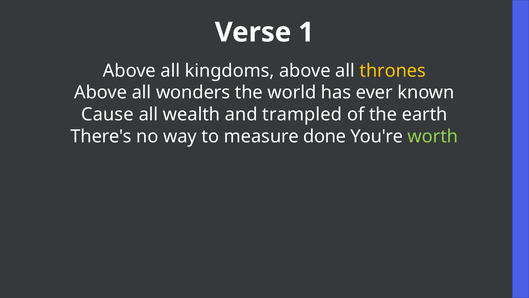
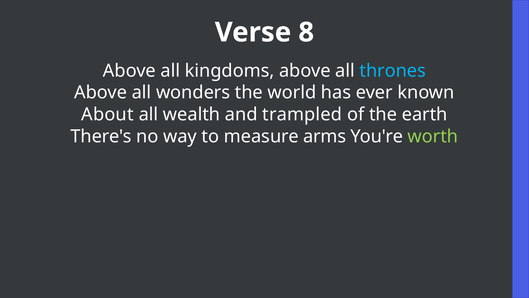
1: 1 -> 8
thrones colour: yellow -> light blue
Cause: Cause -> About
done: done -> arms
